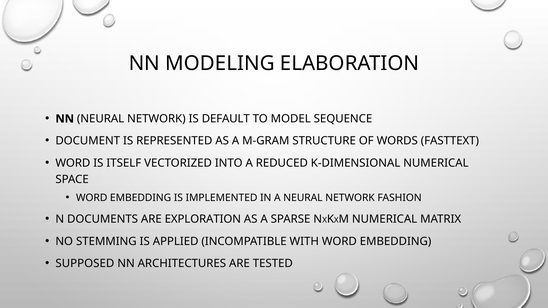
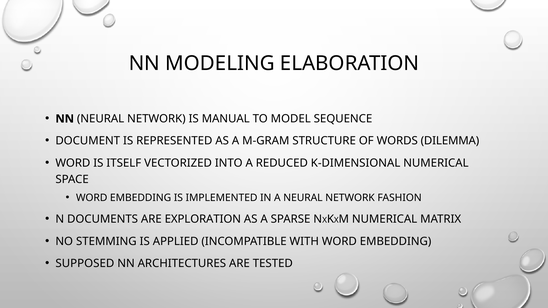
DEFAULT: DEFAULT -> MANUAL
FASTTEXT: FASTTEXT -> DILEMMA
